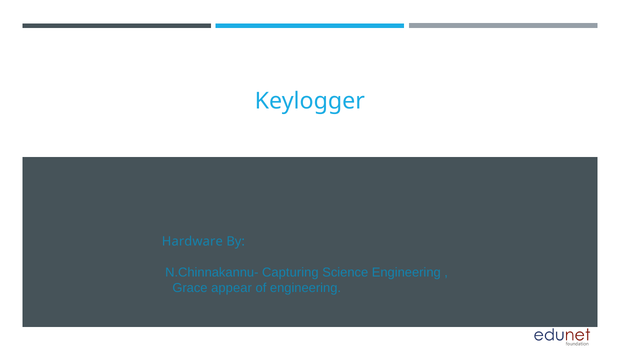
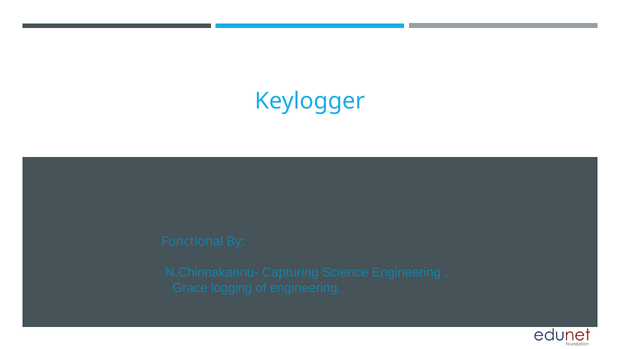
Hardware: Hardware -> Functional
appear: appear -> logging
